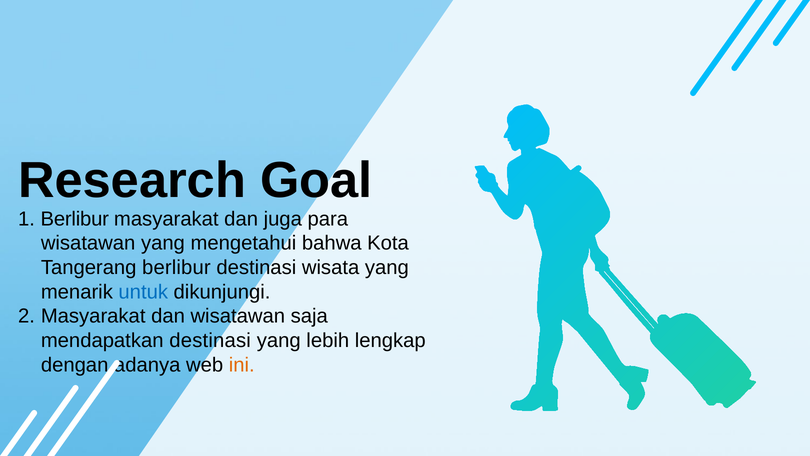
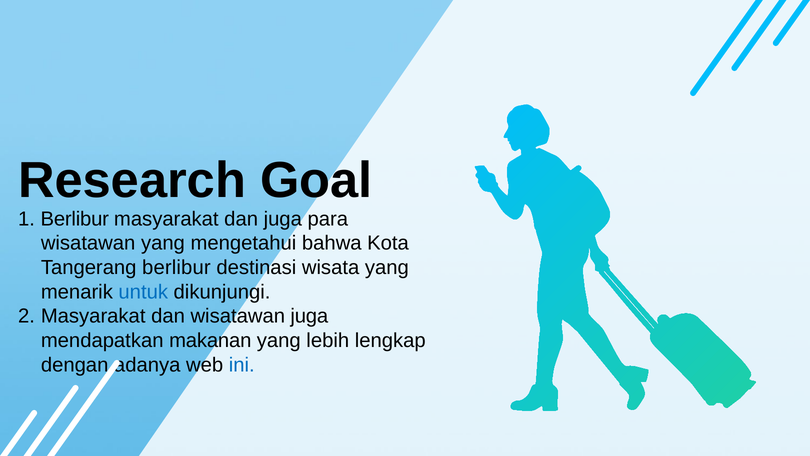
wisatawan saja: saja -> juga
mendapatkan destinasi: destinasi -> makanan
ini colour: orange -> blue
